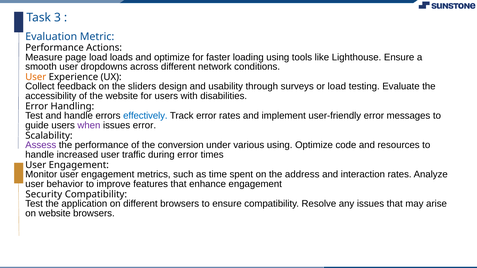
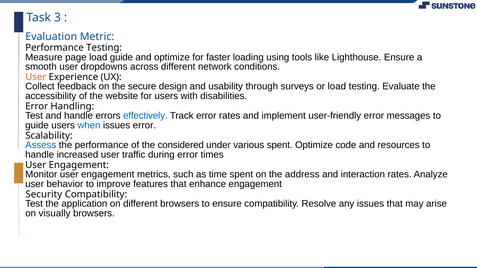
Performance Actions: Actions -> Testing
load loads: loads -> guide
sliders: sliders -> secure
when colour: purple -> blue
Assess colour: purple -> blue
conversion: conversion -> considered
various using: using -> spent
on website: website -> visually
